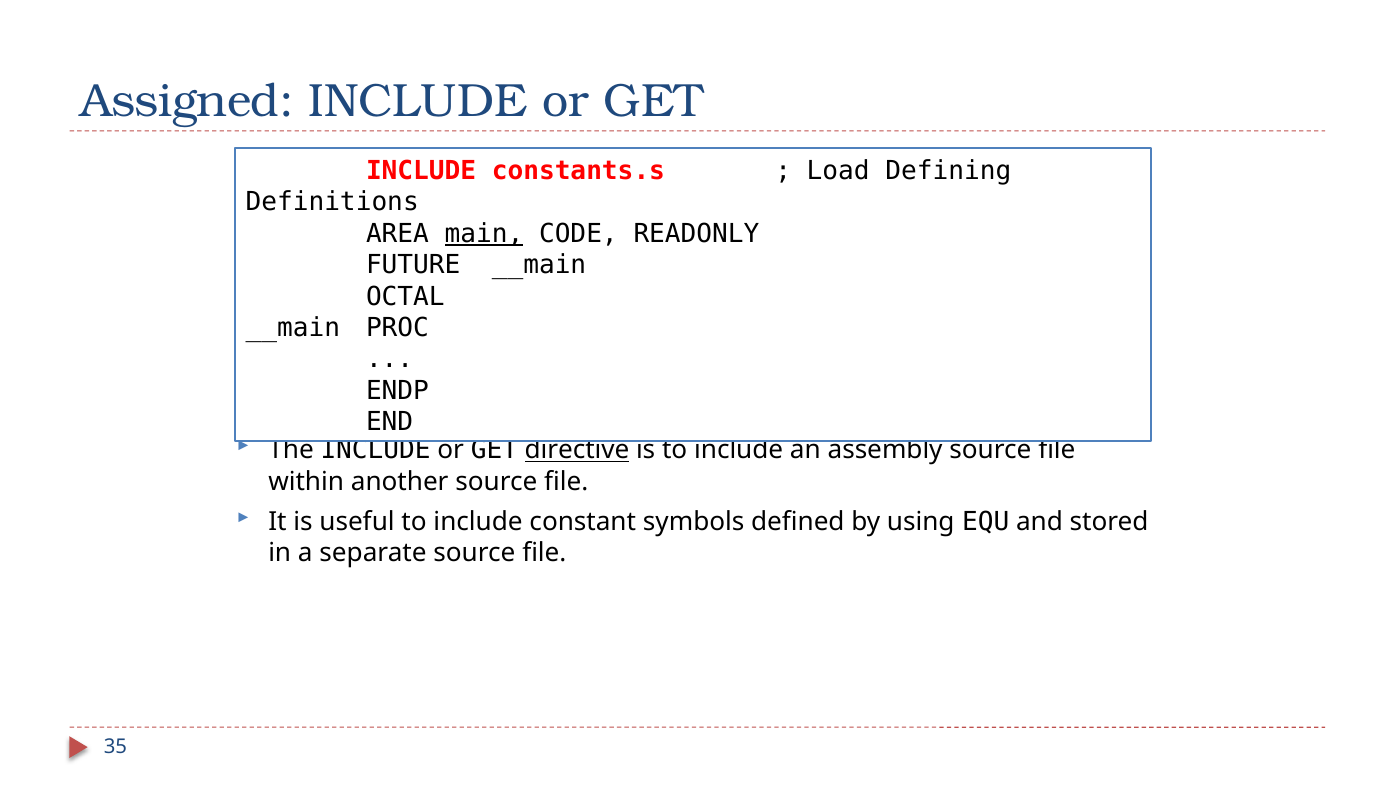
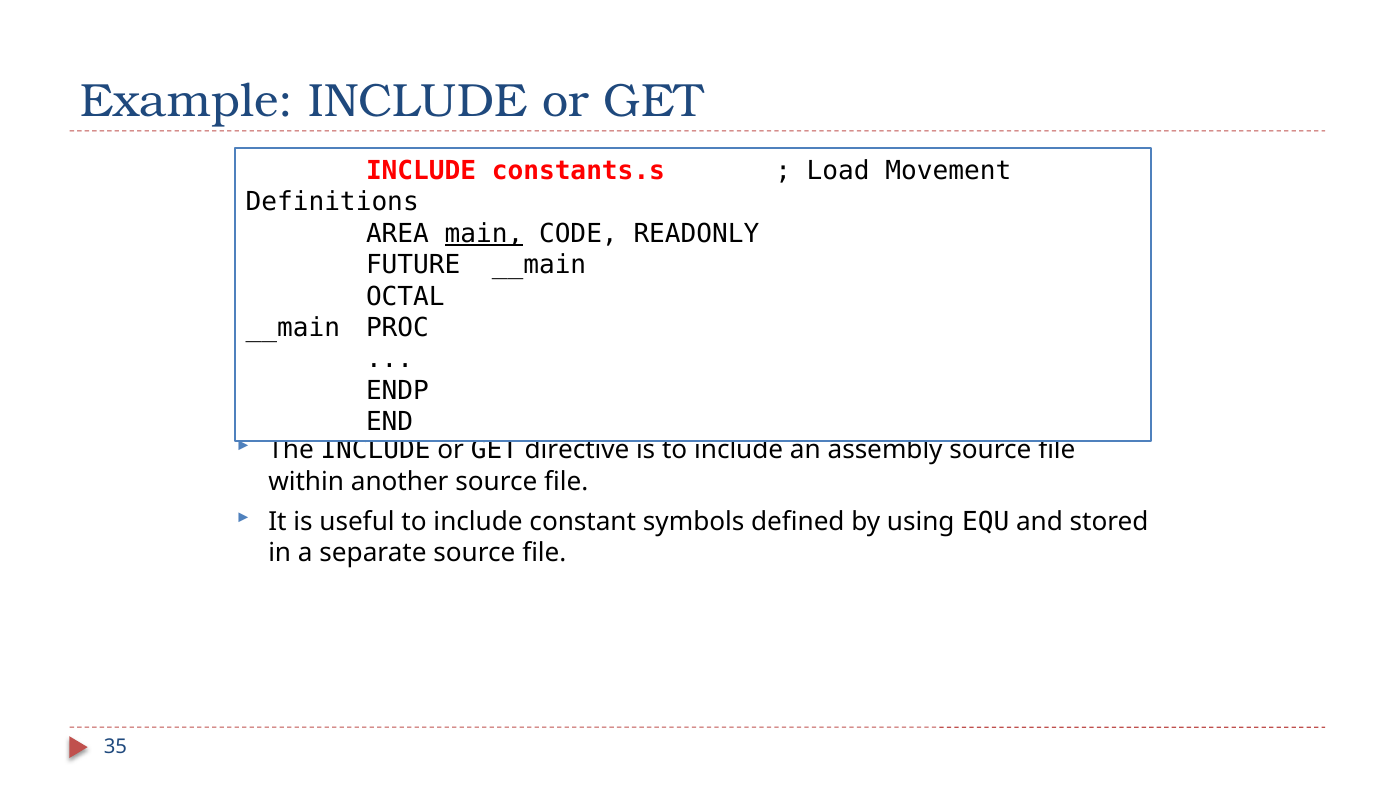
Assigned: Assigned -> Example
Defining: Defining -> Movement
directive underline: present -> none
